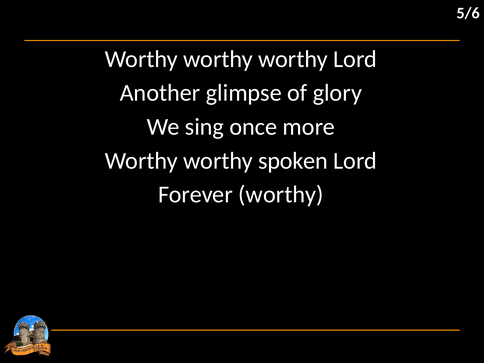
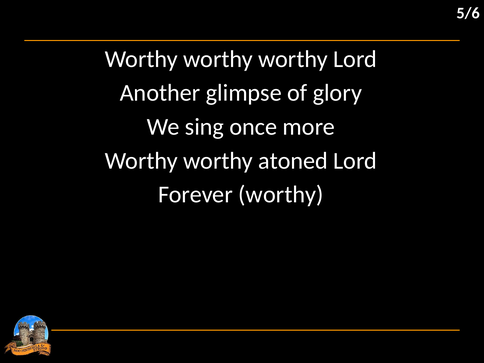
spoken: spoken -> atoned
